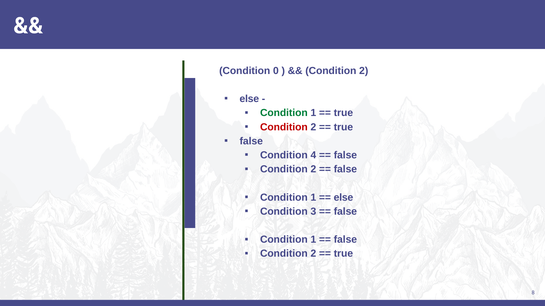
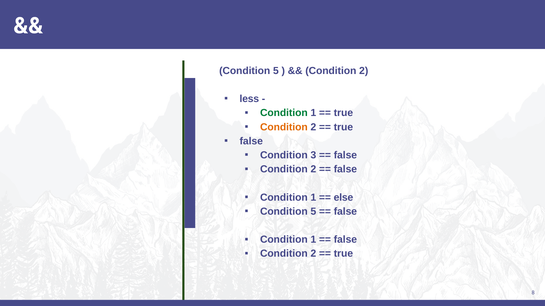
0 at (276, 71): 0 -> 5
else at (249, 99): else -> less
Condition at (284, 127) colour: red -> orange
4: 4 -> 3
3 at (313, 212): 3 -> 5
